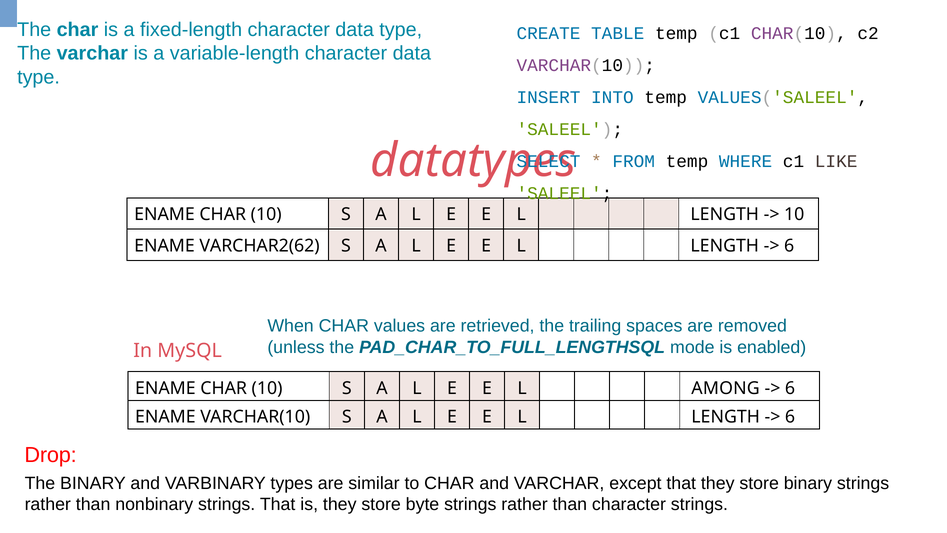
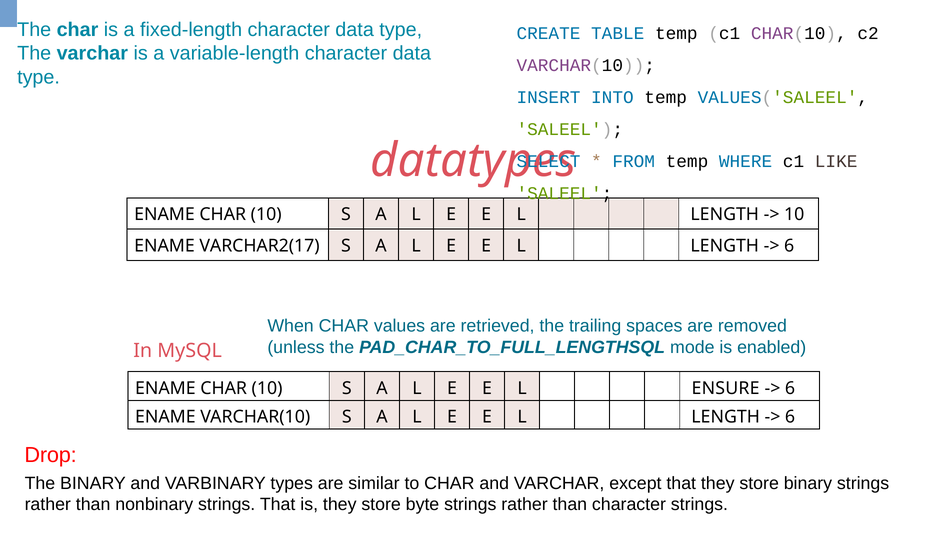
VARCHAR2(62: VARCHAR2(62 -> VARCHAR2(17
AMONG: AMONG -> ENSURE
